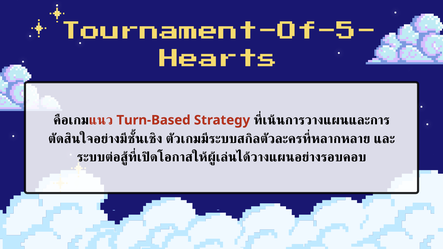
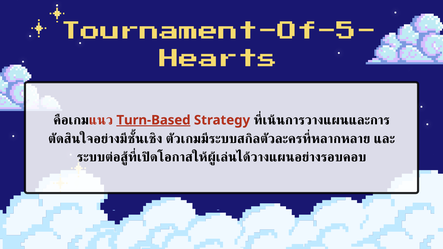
Turn-Based underline: none -> present
